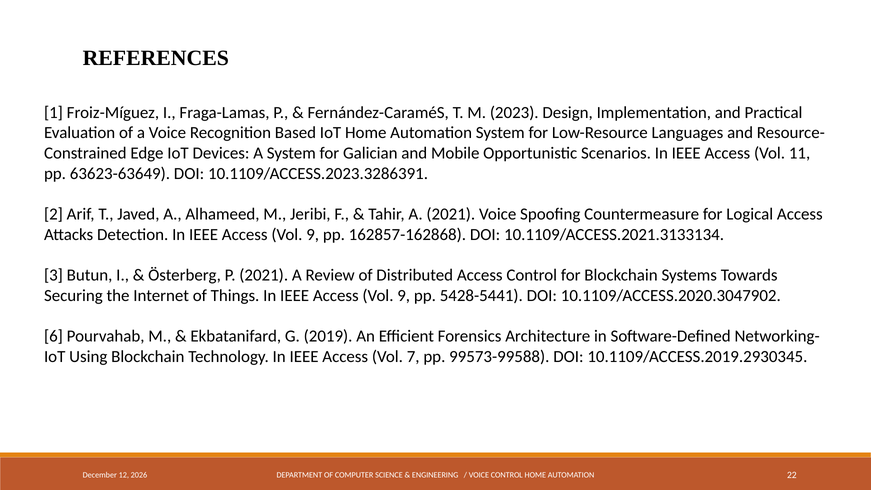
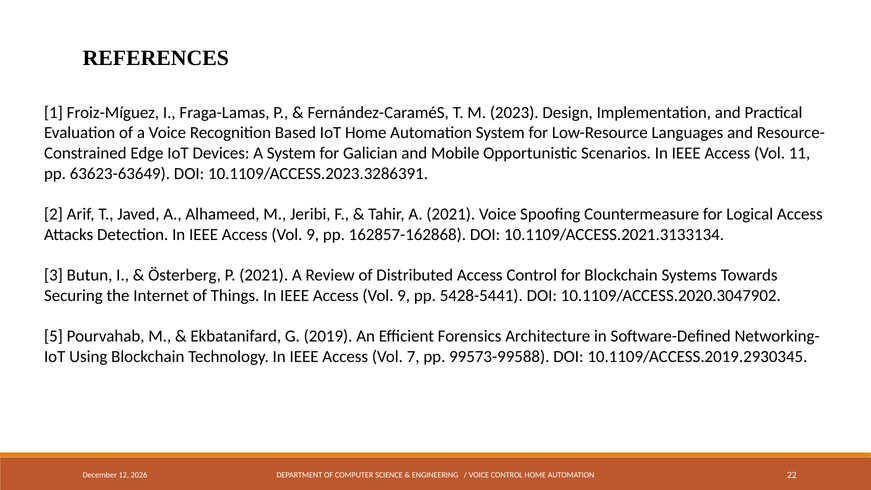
6: 6 -> 5
